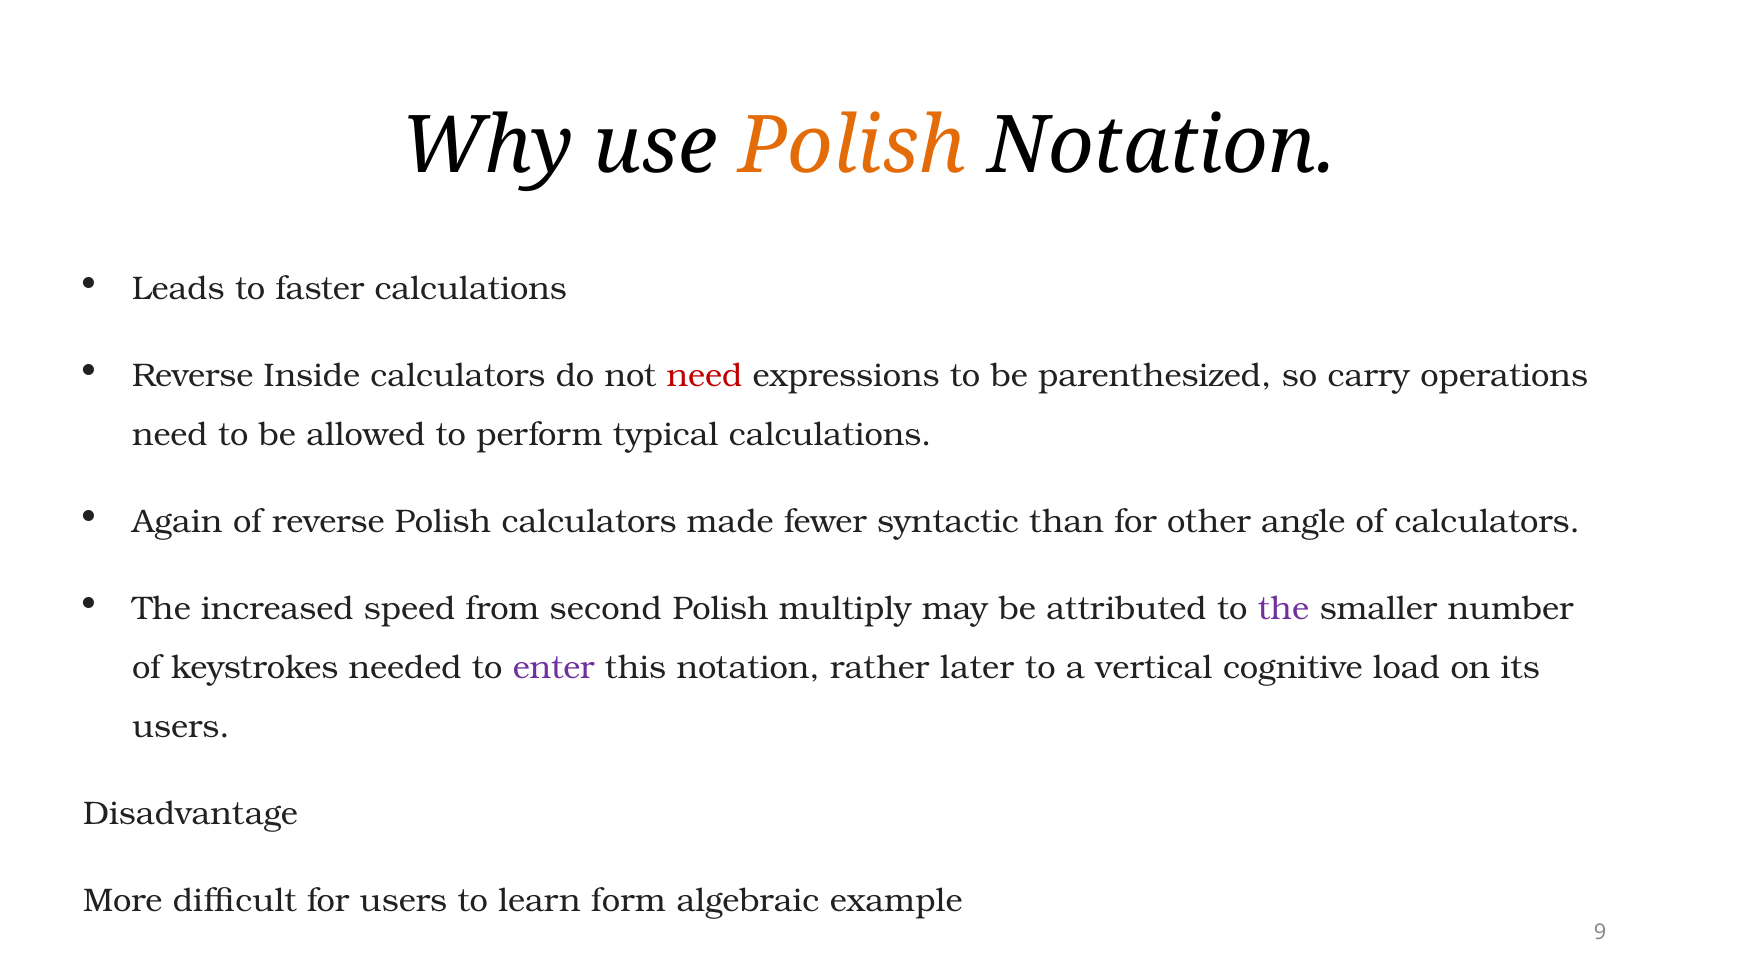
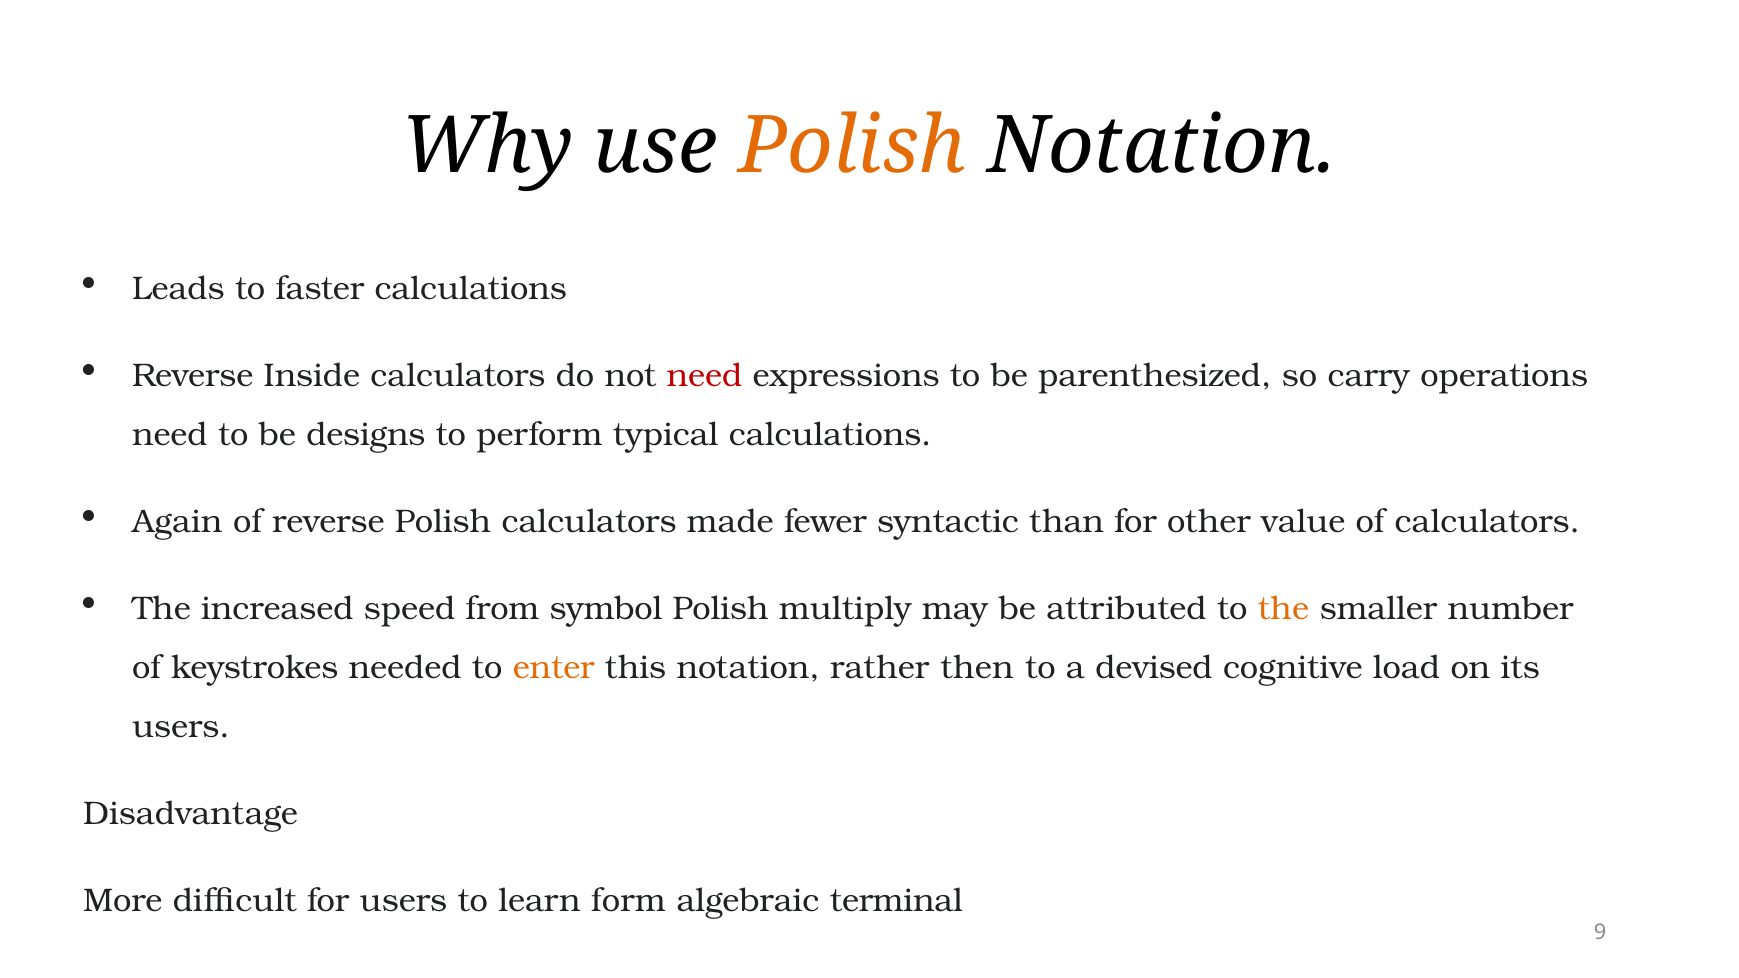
allowed: allowed -> designs
angle: angle -> value
second: second -> symbol
the at (1284, 609) colour: purple -> orange
enter colour: purple -> orange
later: later -> then
vertical: vertical -> devised
example: example -> terminal
